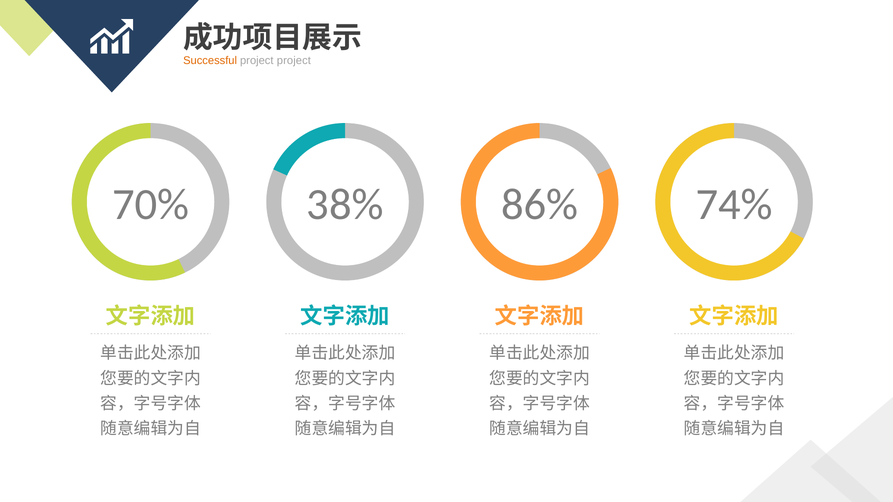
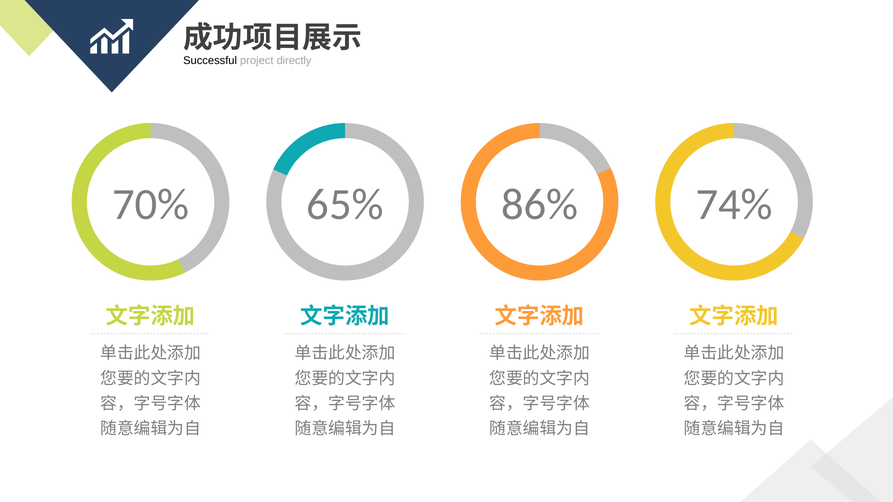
Successful colour: orange -> black
project project: project -> directly
38%: 38% -> 65%
